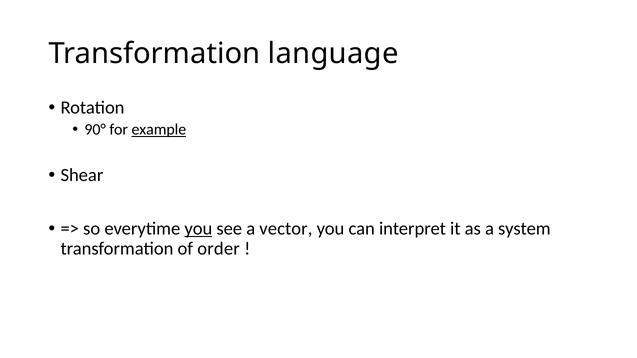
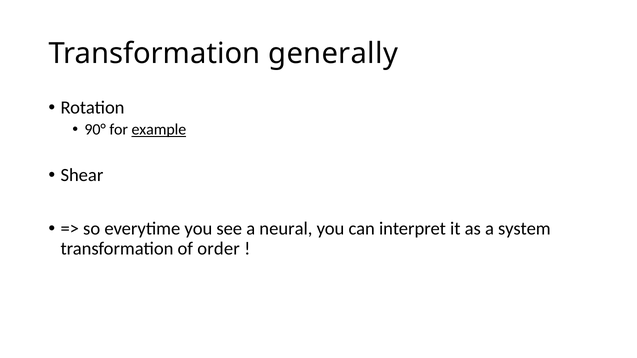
language: language -> generally
you at (198, 229) underline: present -> none
vector: vector -> neural
